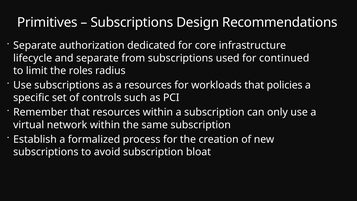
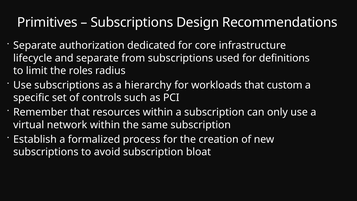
continued: continued -> definitions
a resources: resources -> hierarchy
policies: policies -> custom
